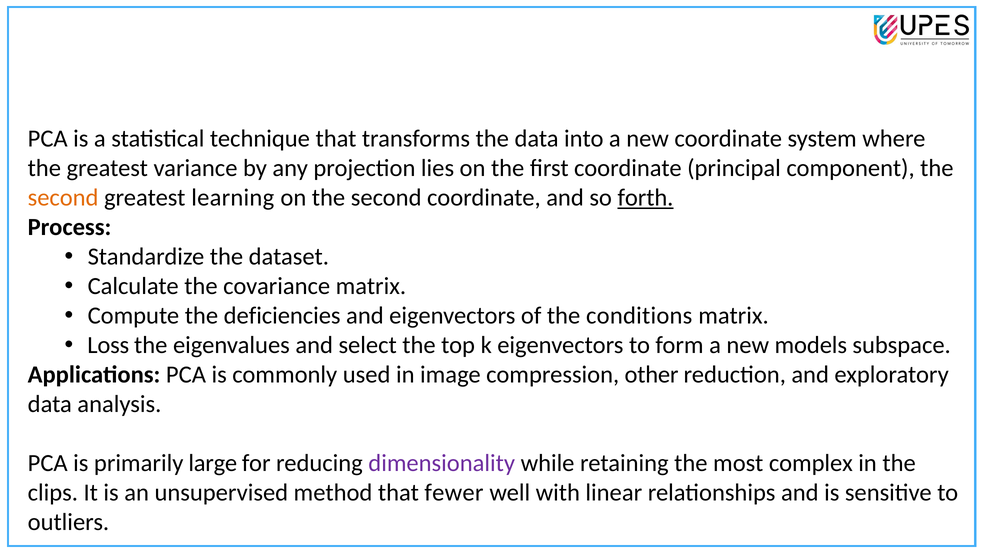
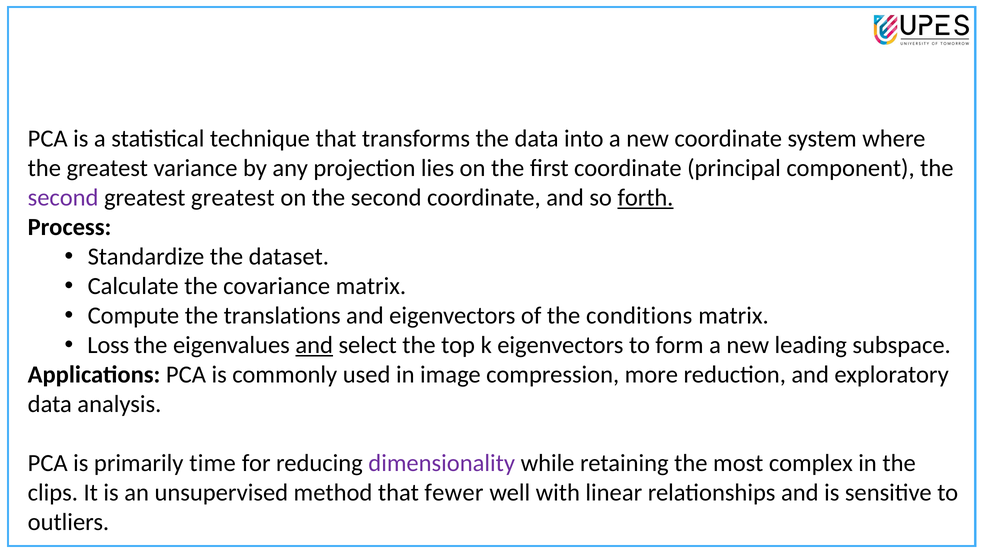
second at (63, 198) colour: orange -> purple
greatest learning: learning -> greatest
deficiencies: deficiencies -> translations
and at (314, 345) underline: none -> present
models: models -> leading
other: other -> more
large: large -> time
